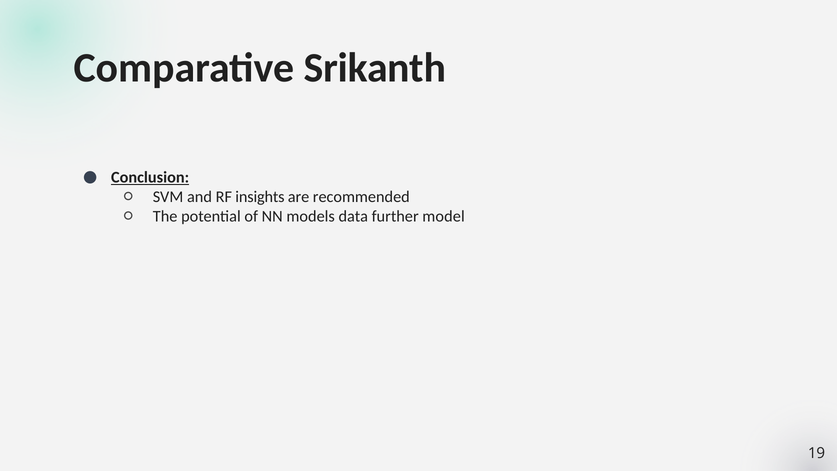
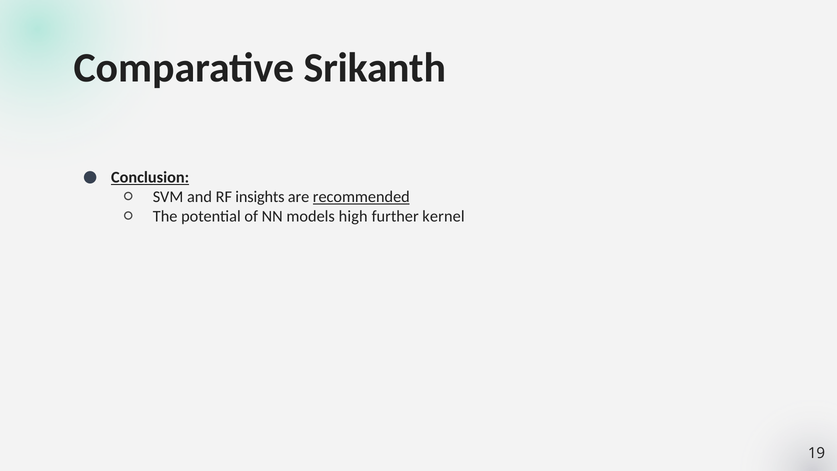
recommended underline: none -> present
data: data -> high
model: model -> kernel
